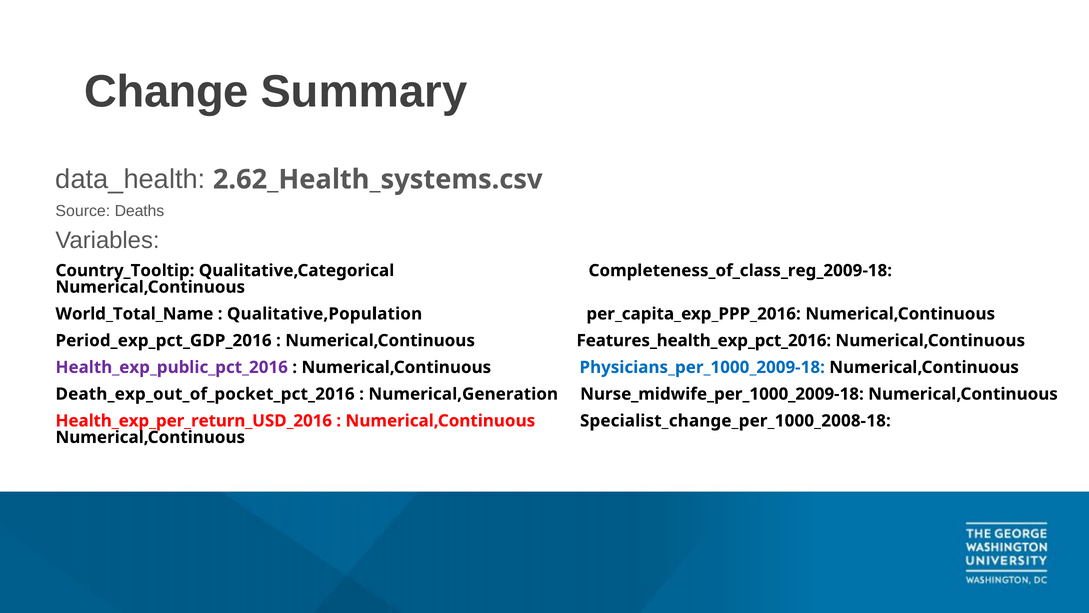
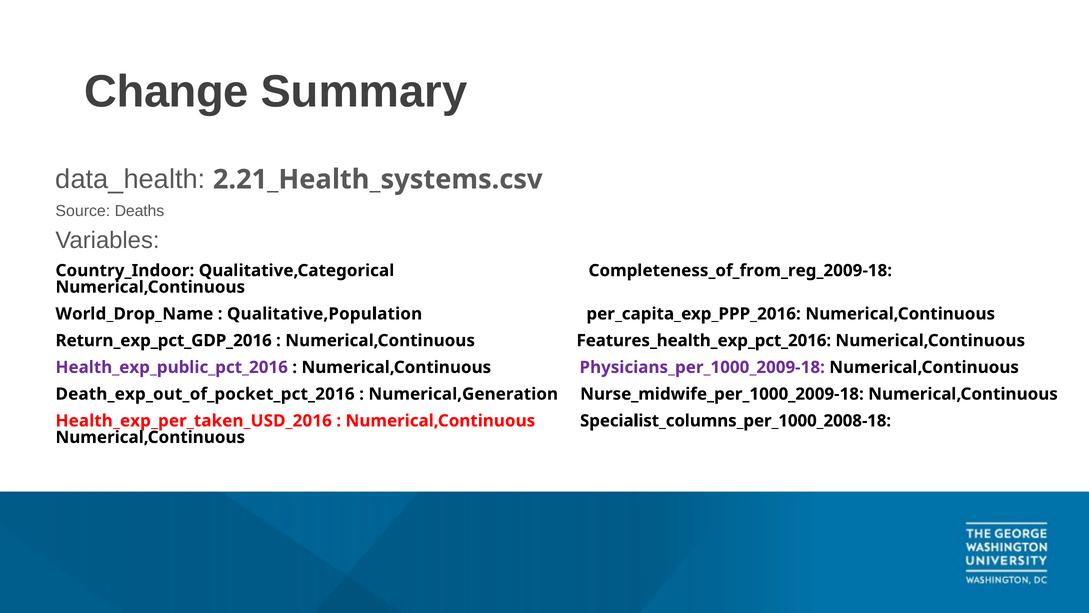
2.62_Health_systems.csv: 2.62_Health_systems.csv -> 2.21_Health_systems.csv
Country_Tooltip: Country_Tooltip -> Country_Indoor
Completeness_of_class_reg_2009-18: Completeness_of_class_reg_2009-18 -> Completeness_of_from_reg_2009-18
World_Total_Name: World_Total_Name -> World_Drop_Name
Period_exp_pct_GDP_2016: Period_exp_pct_GDP_2016 -> Return_exp_pct_GDP_2016
Physicians_per_1000_2009-18 colour: blue -> purple
Health_exp_per_return_USD_2016: Health_exp_per_return_USD_2016 -> Health_exp_per_taken_USD_2016
Specialist_change_per_1000_2008-18: Specialist_change_per_1000_2008-18 -> Specialist_columns_per_1000_2008-18
